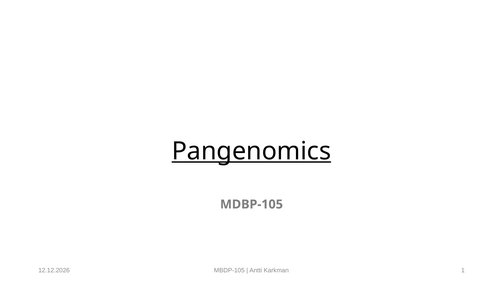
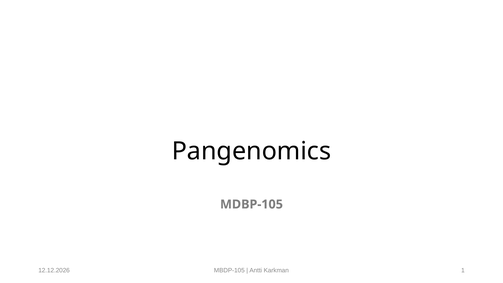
Pangenomics underline: present -> none
